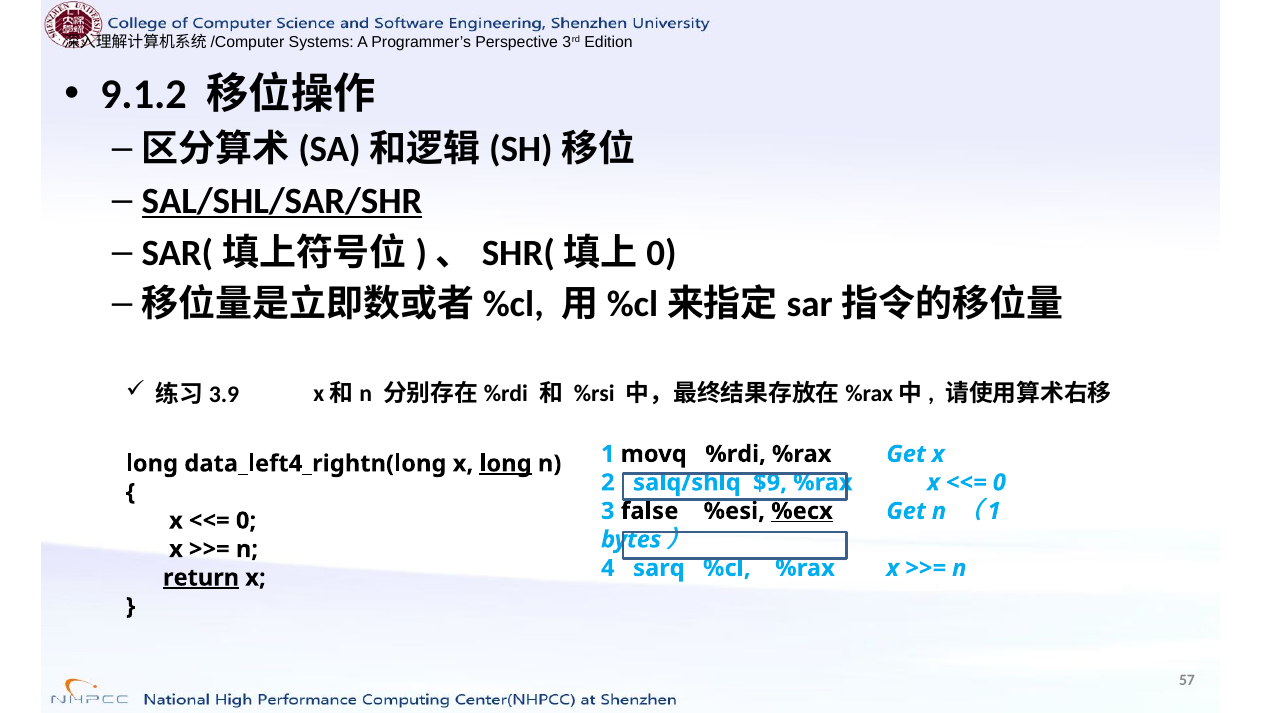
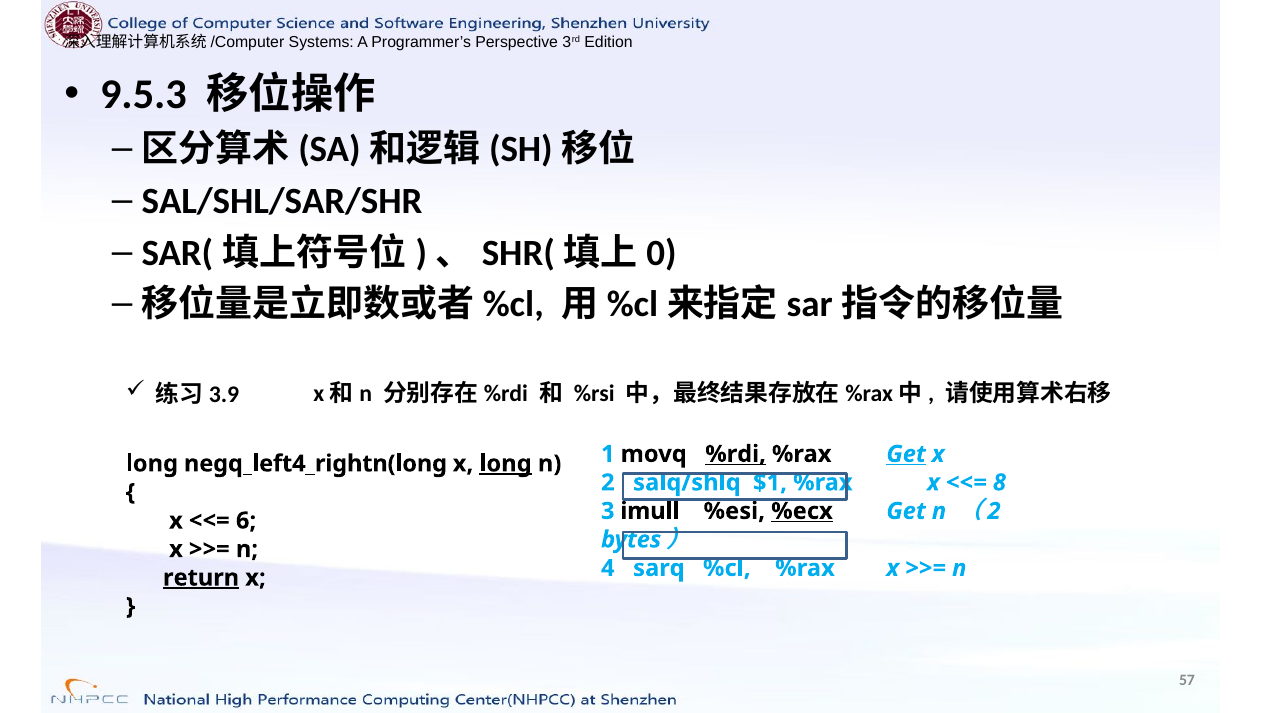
9.1.2: 9.1.2 -> 9.5.3
SAL/SHL/SAR/SHR underline: present -> none
%rdi underline: none -> present
Get at (906, 454) underline: none -> present
data_left4_rightn(long: data_left4_rightn(long -> negq_left4_rightn(long
$9: $9 -> $1
0 at (999, 483): 0 -> 8
false: false -> imull
1 at (994, 511): 1 -> 2
0 at (246, 521): 0 -> 6
